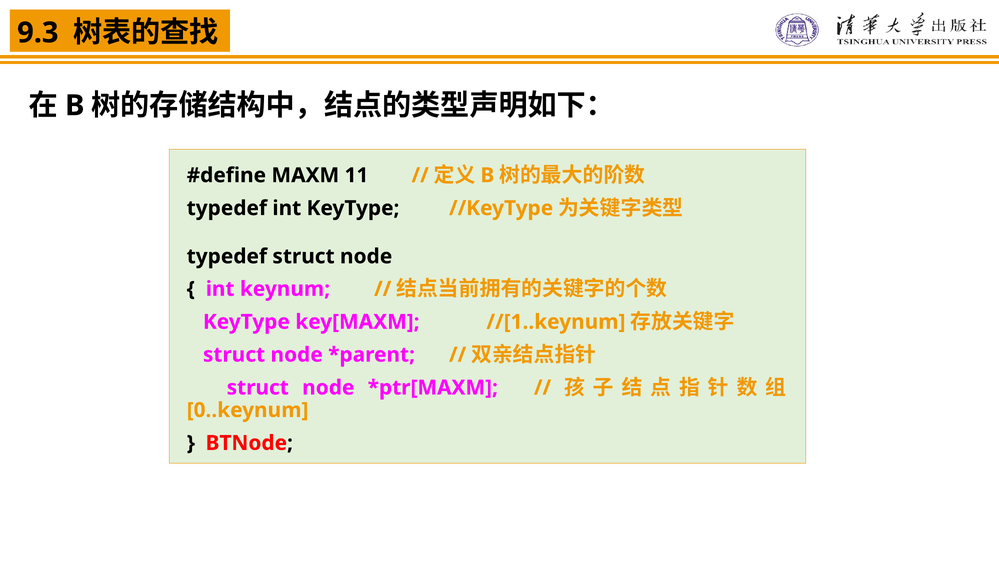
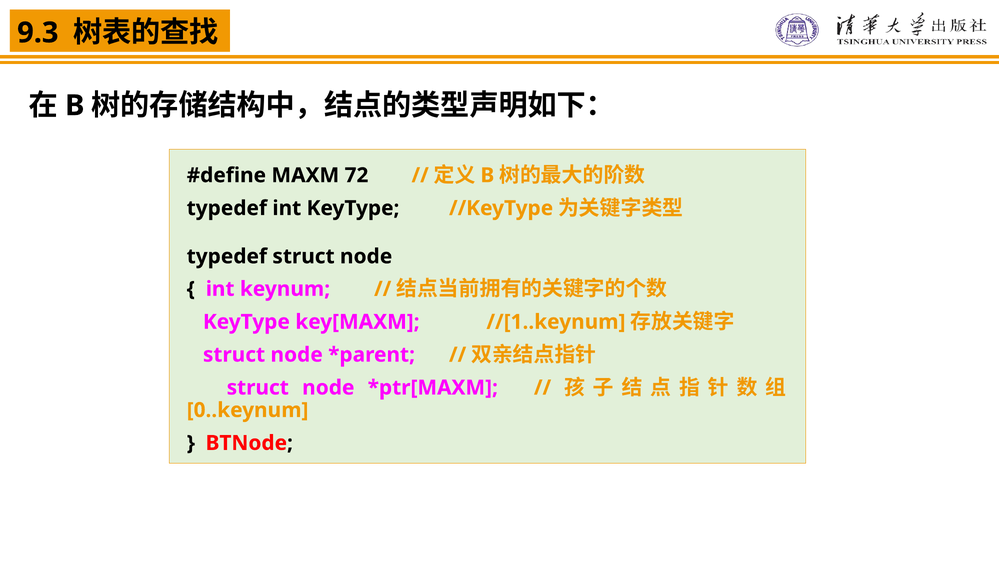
11: 11 -> 72
